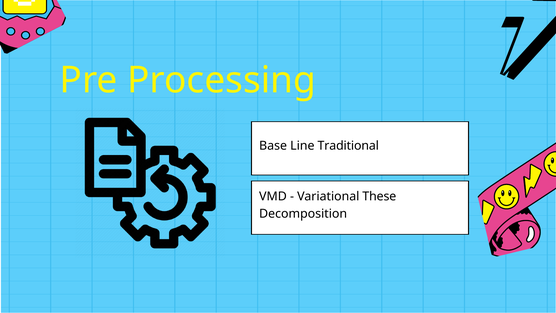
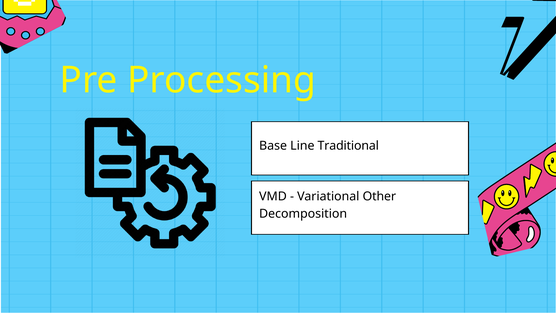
These: These -> Other
